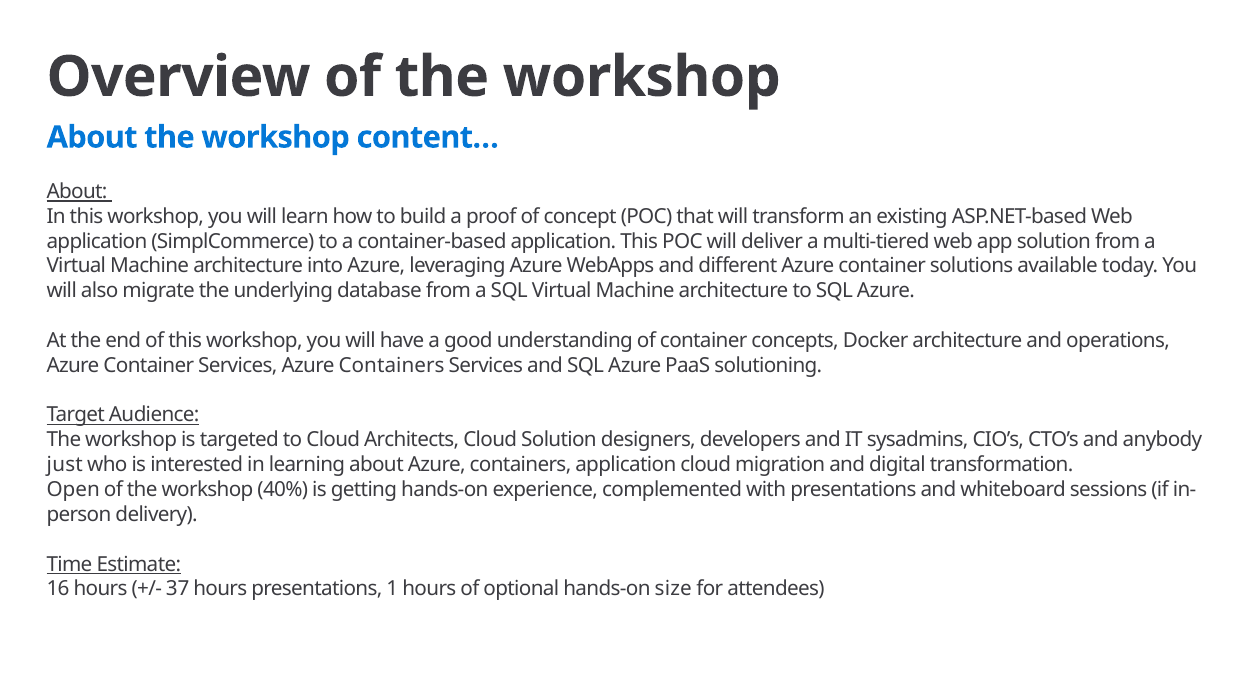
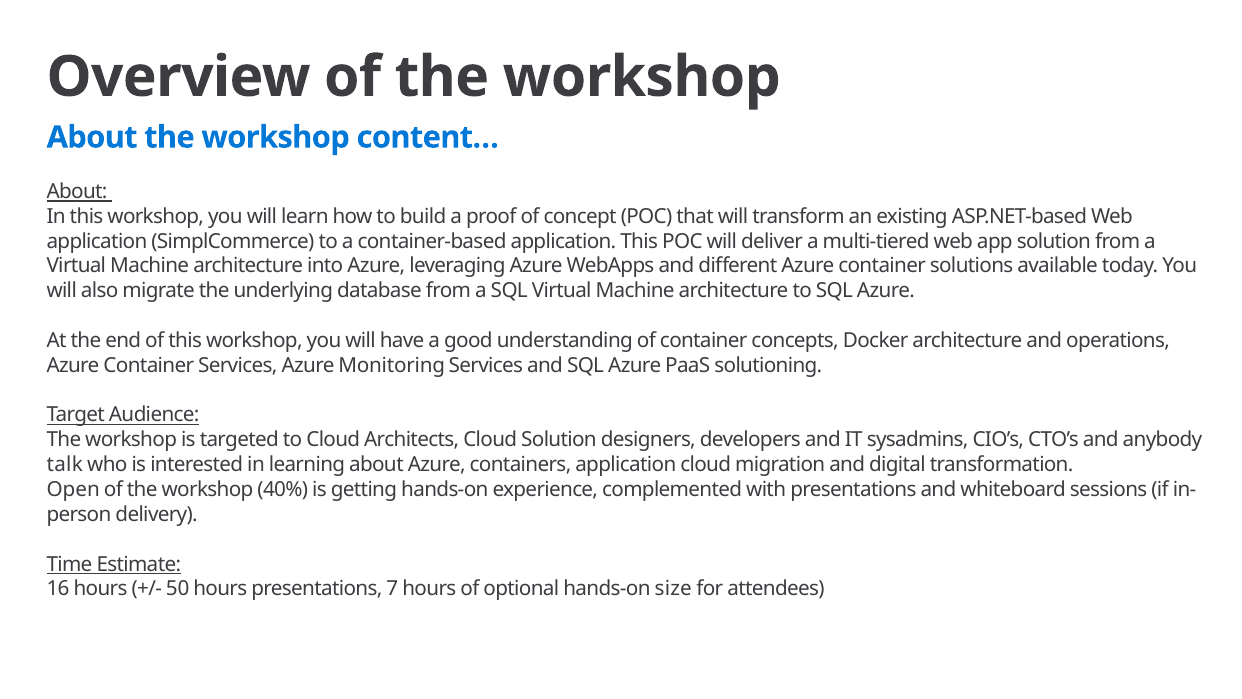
Services Azure Containers: Containers -> Monitoring
just: just -> talk
37: 37 -> 50
1: 1 -> 7
